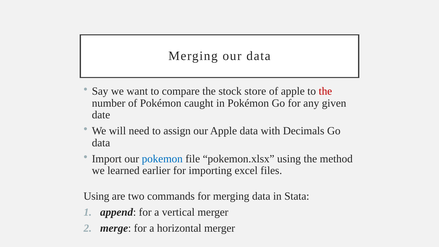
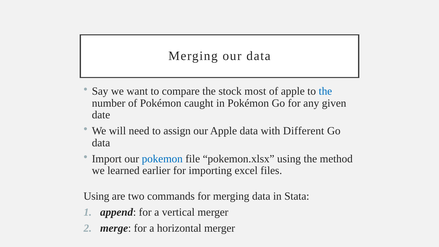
store: store -> most
the at (325, 91) colour: red -> blue
Decimals: Decimals -> Different
